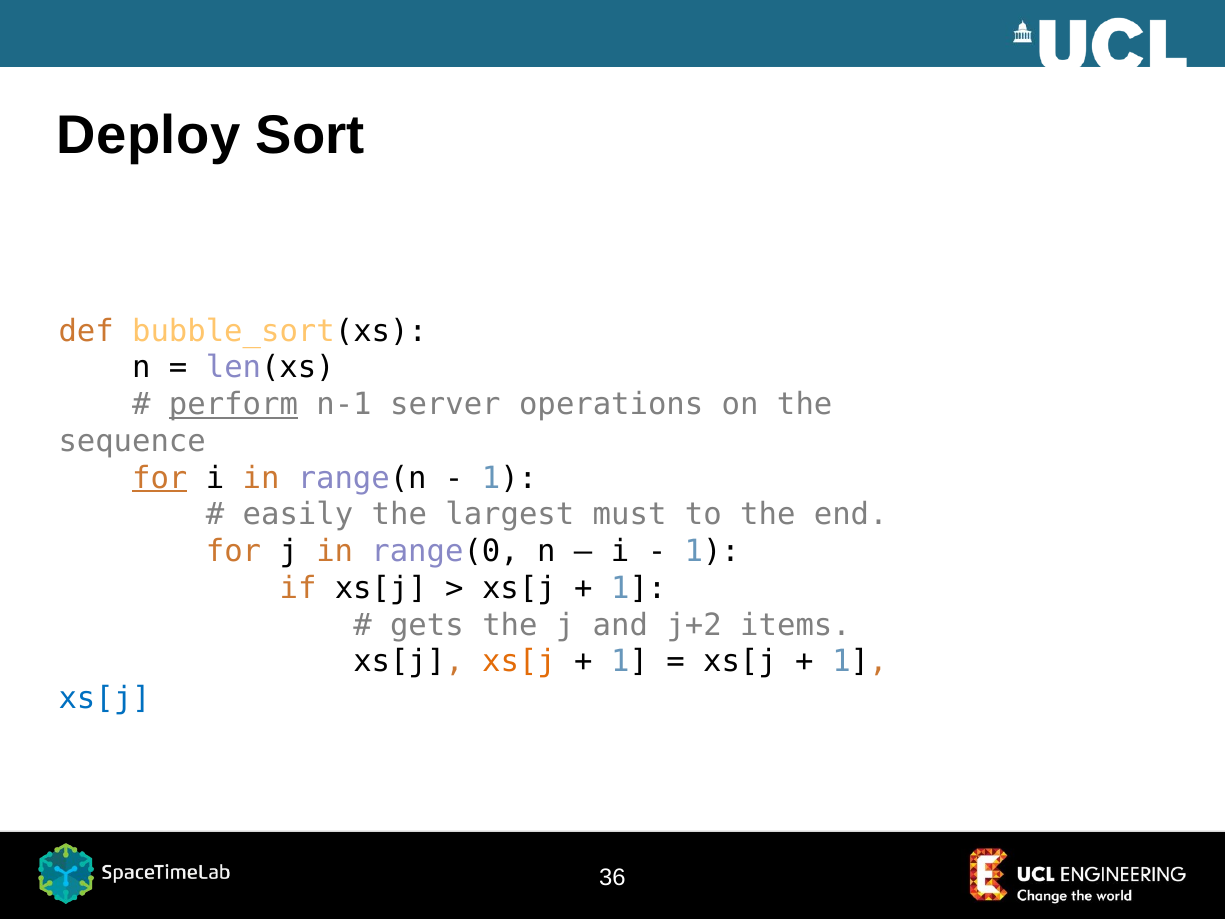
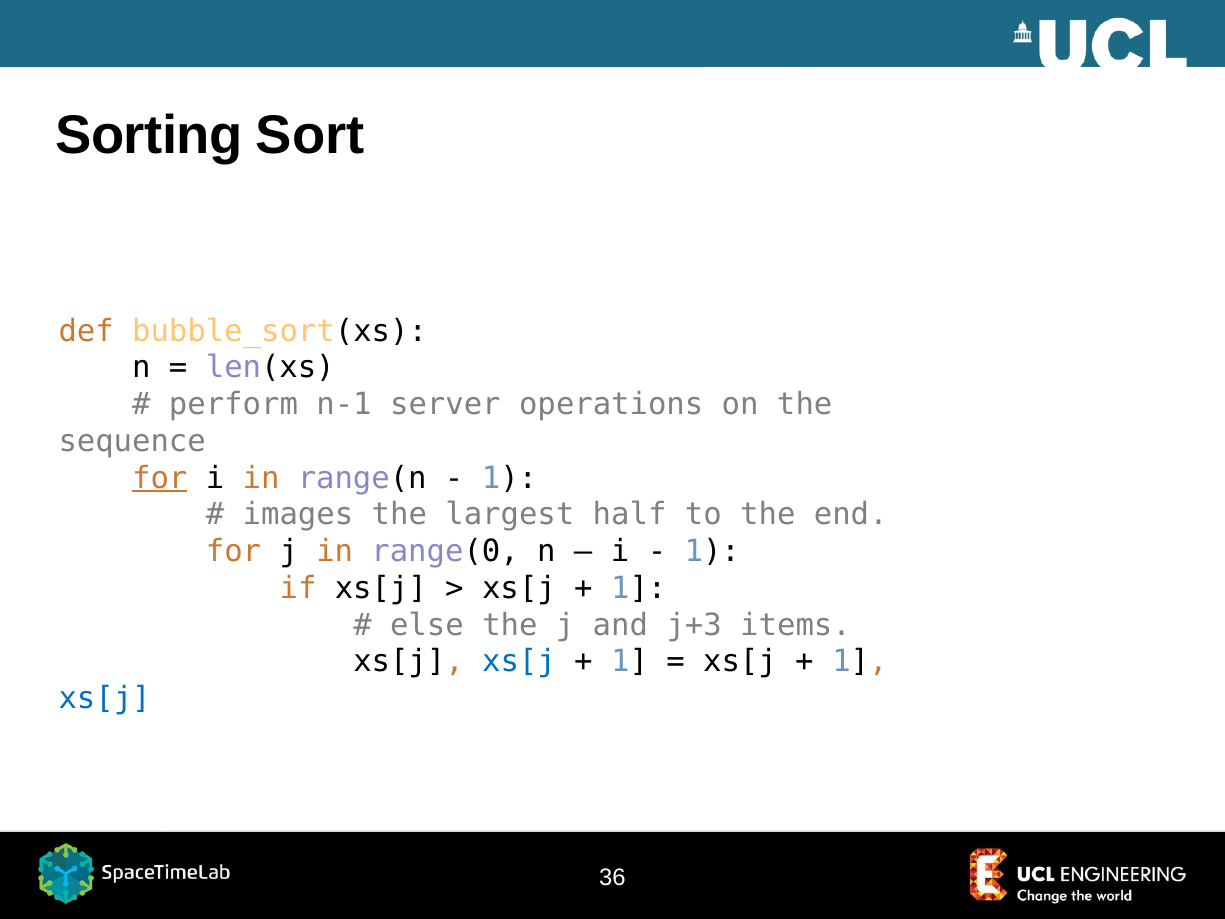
Deploy: Deploy -> Sorting
perform underline: present -> none
easily: easily -> images
must: must -> half
gets: gets -> else
j+2: j+2 -> j+3
xs[j at (519, 662) colour: orange -> blue
